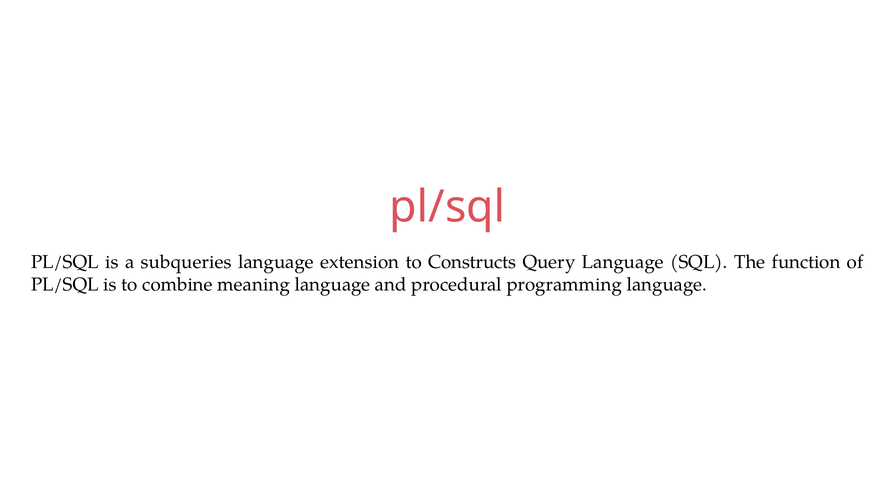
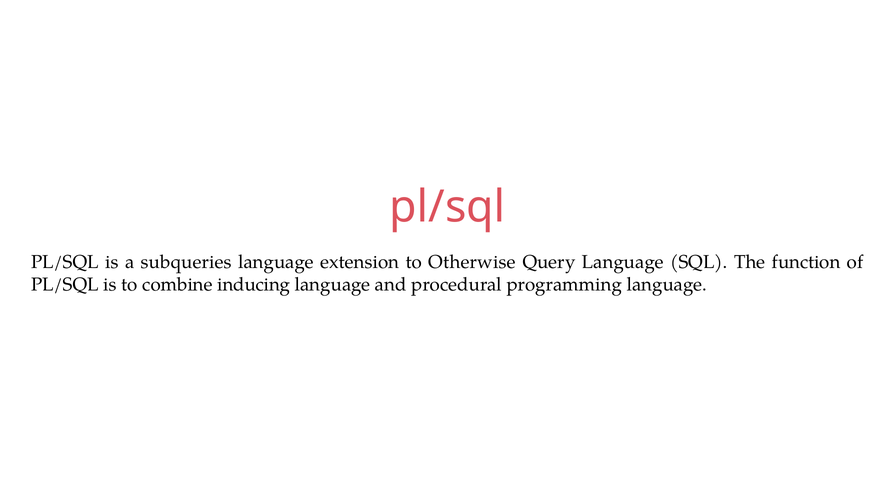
Constructs: Constructs -> Otherwise
meaning: meaning -> inducing
